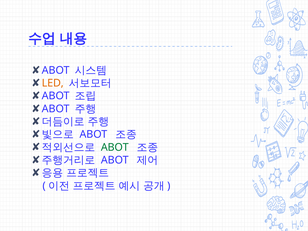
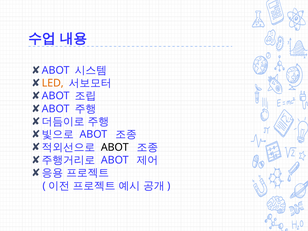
ABOT at (115, 147) colour: green -> black
